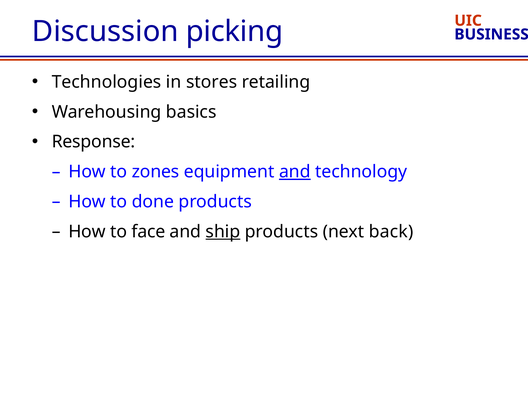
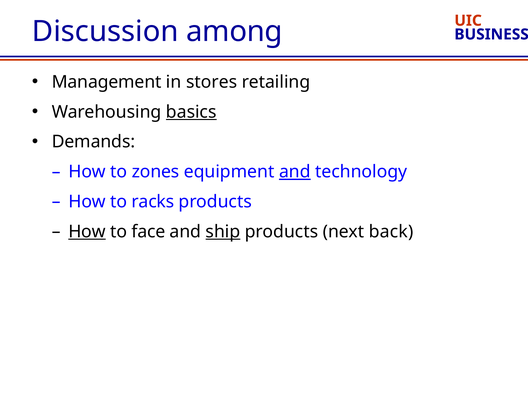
picking: picking -> among
Technologies: Technologies -> Management
basics underline: none -> present
Response: Response -> Demands
done: done -> racks
How at (87, 232) underline: none -> present
